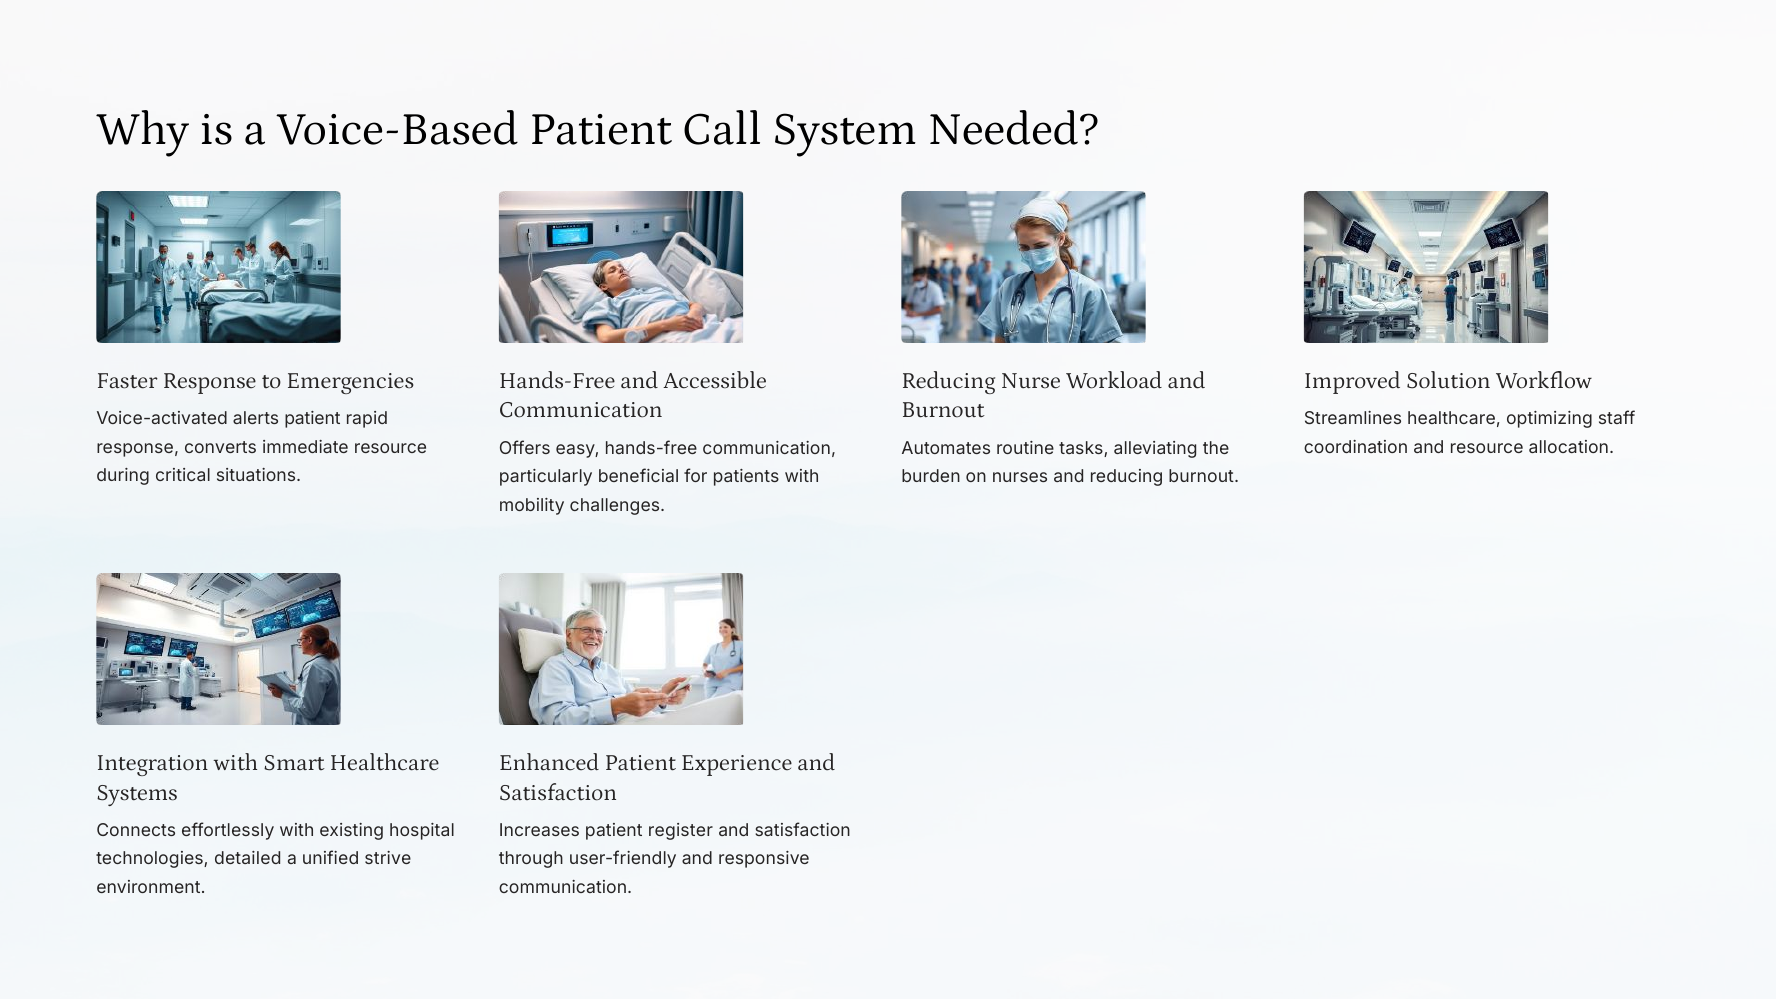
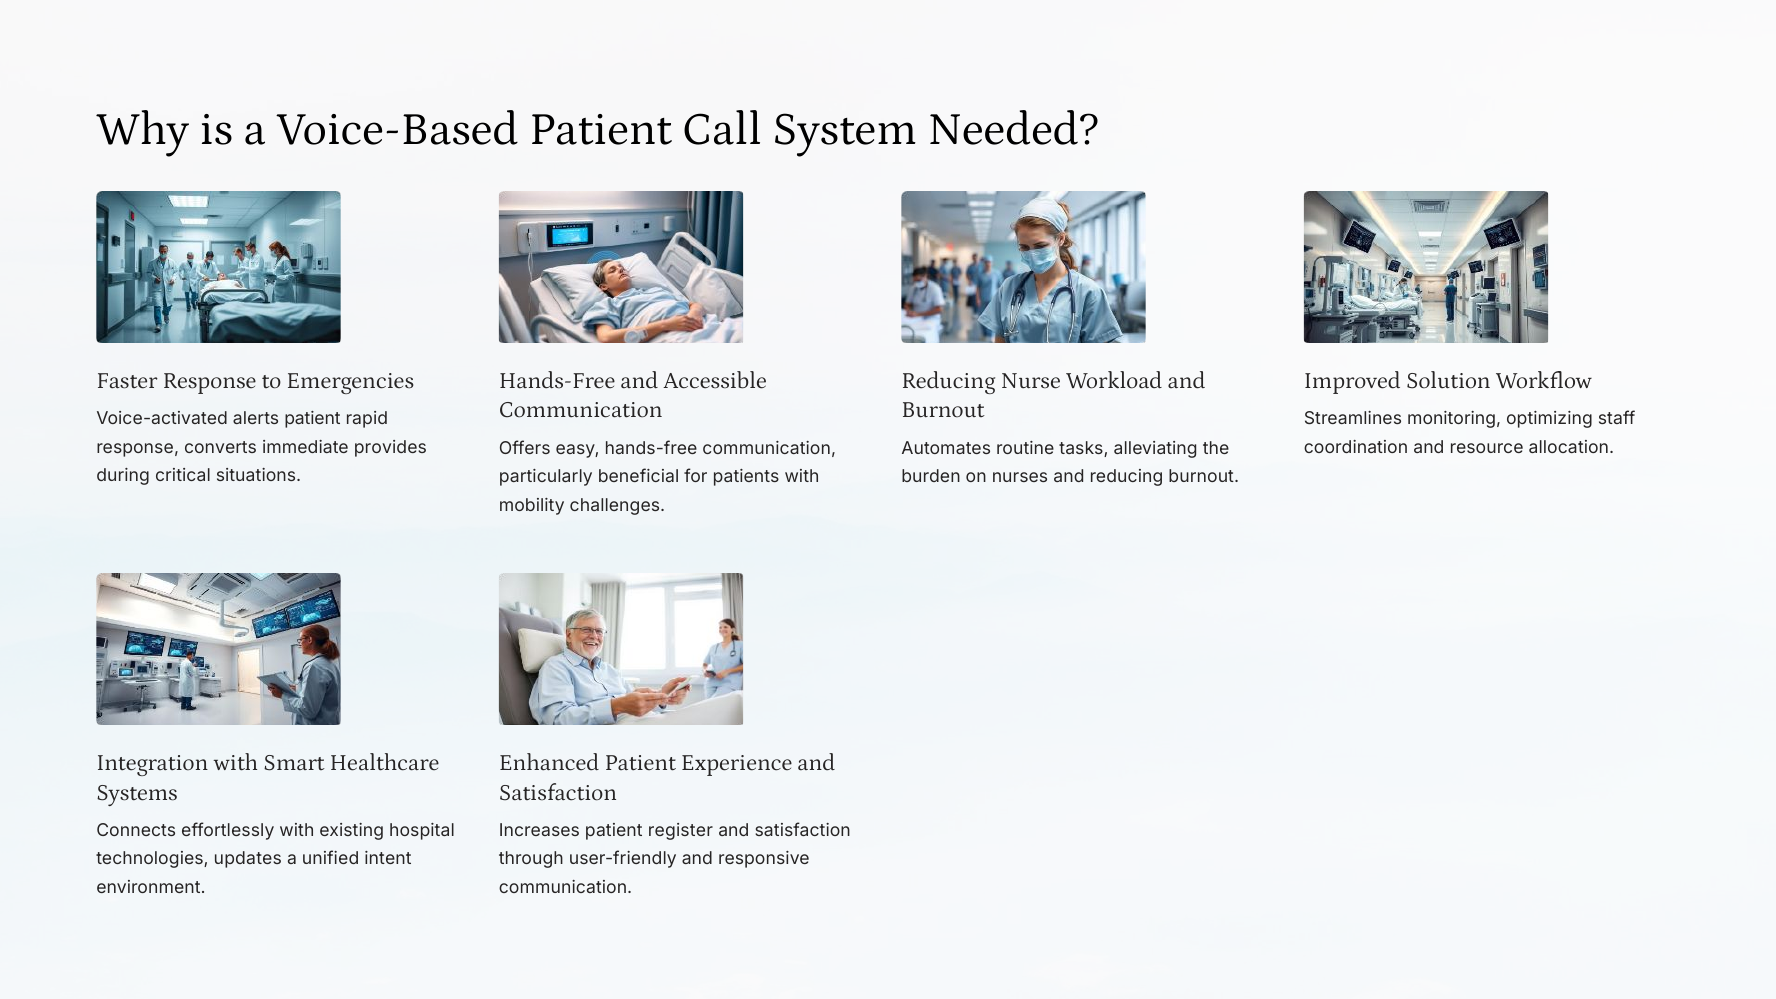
Streamlines healthcare: healthcare -> monitoring
immediate resource: resource -> provides
detailed: detailed -> updates
strive: strive -> intent
